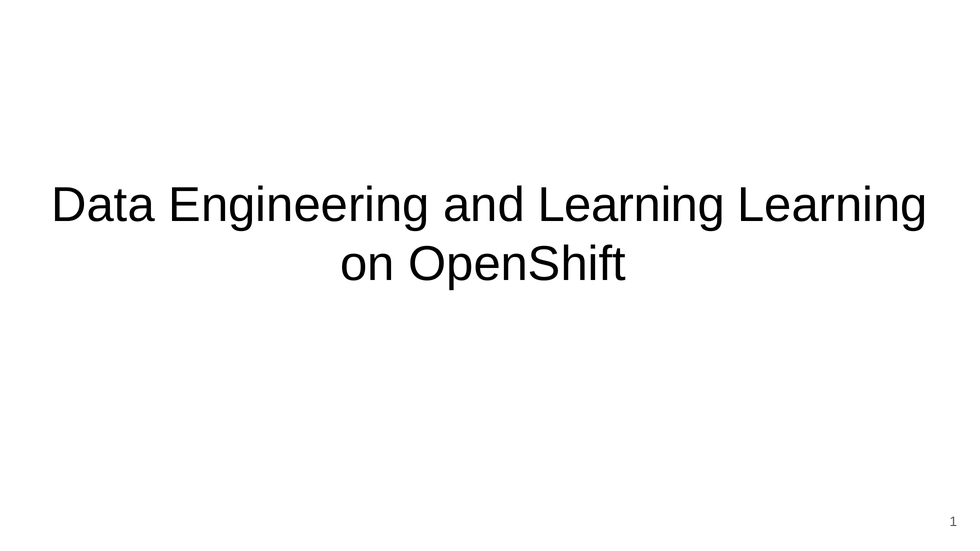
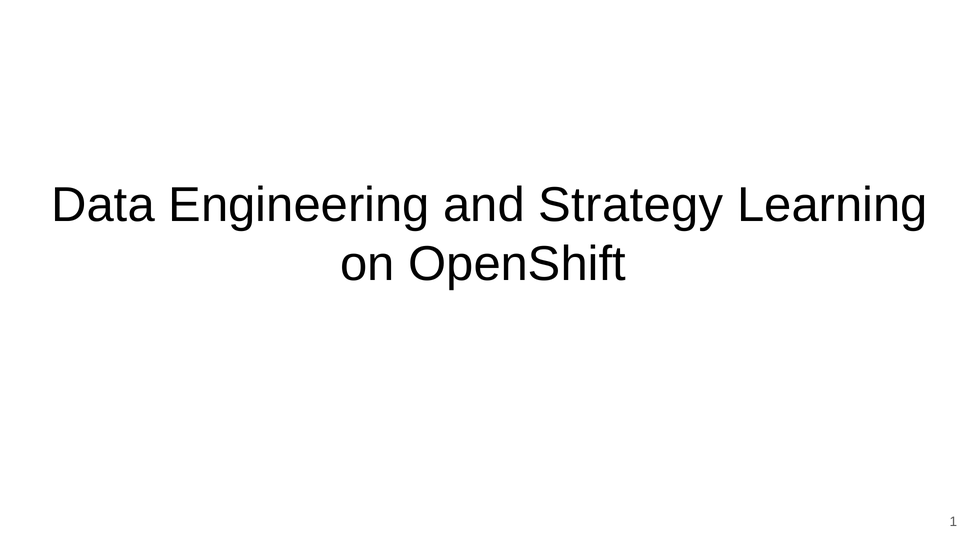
and Learning: Learning -> Strategy
